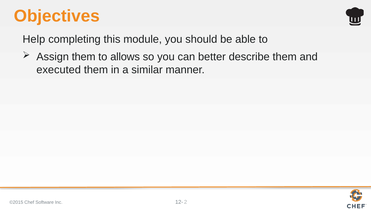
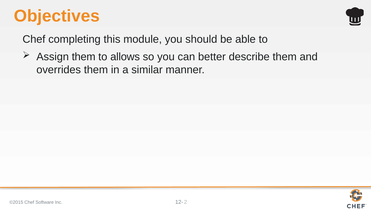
Help at (34, 39): Help -> Chef
executed: executed -> overrides
